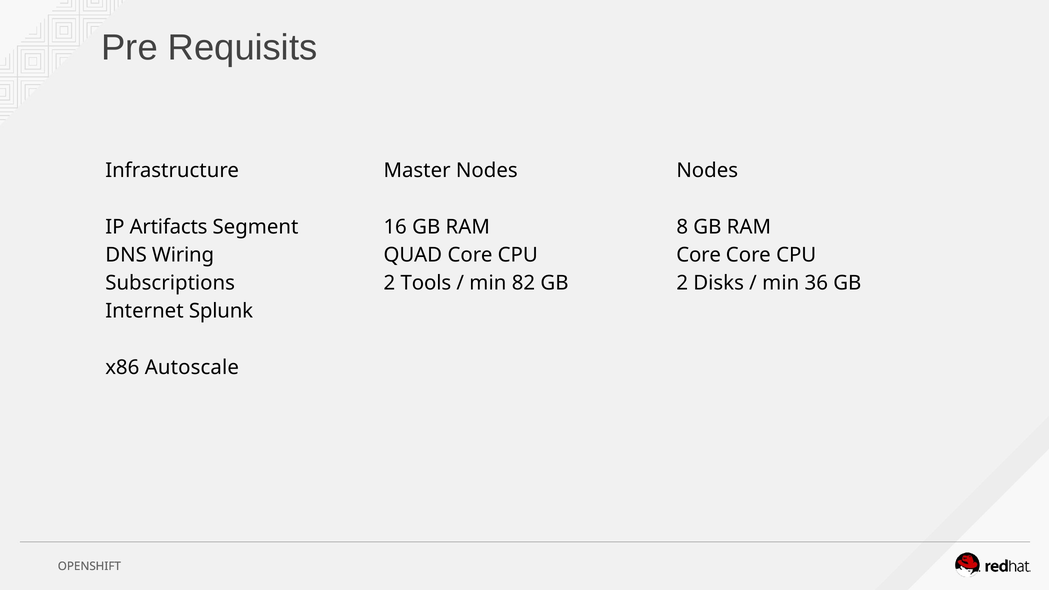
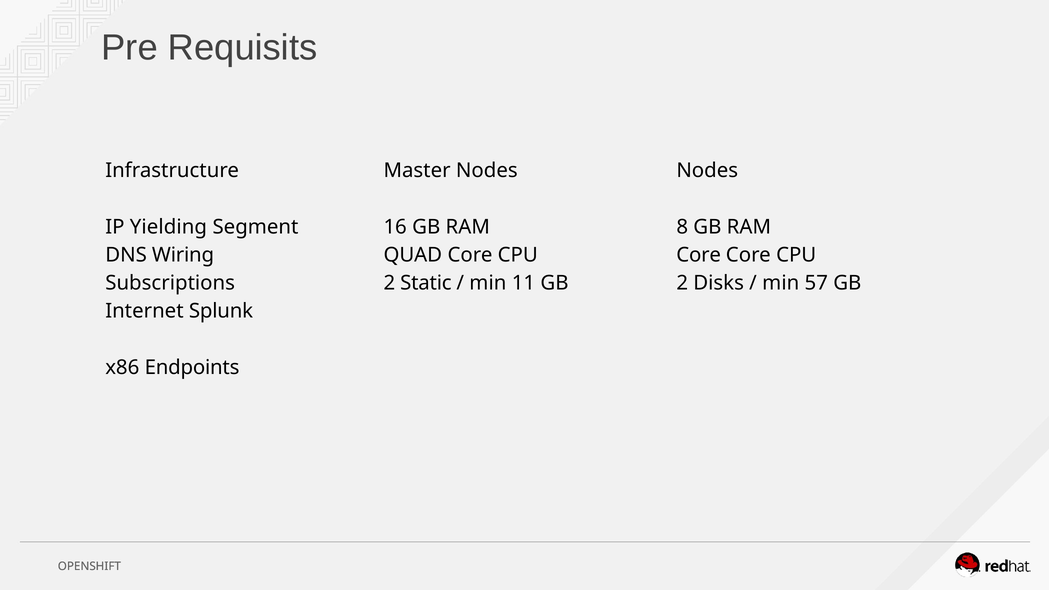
Artifacts: Artifacts -> Yielding
Tools: Tools -> Static
82: 82 -> 11
36: 36 -> 57
Autoscale: Autoscale -> Endpoints
